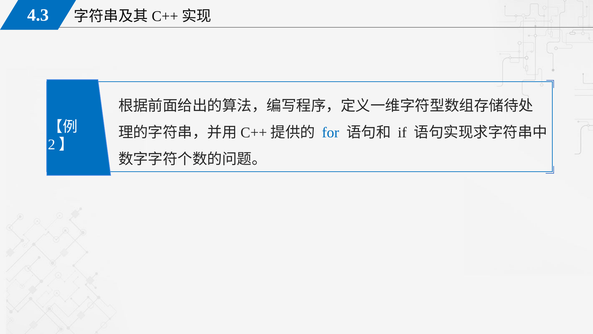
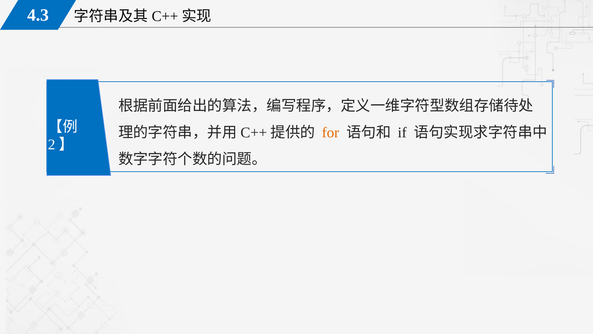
for colour: blue -> orange
